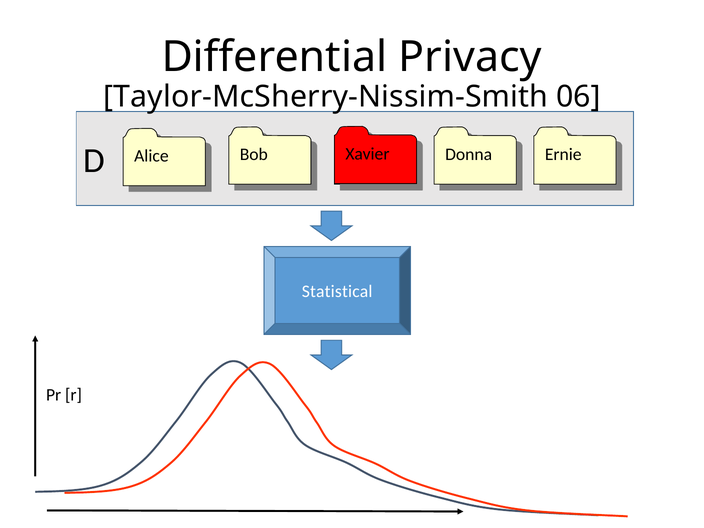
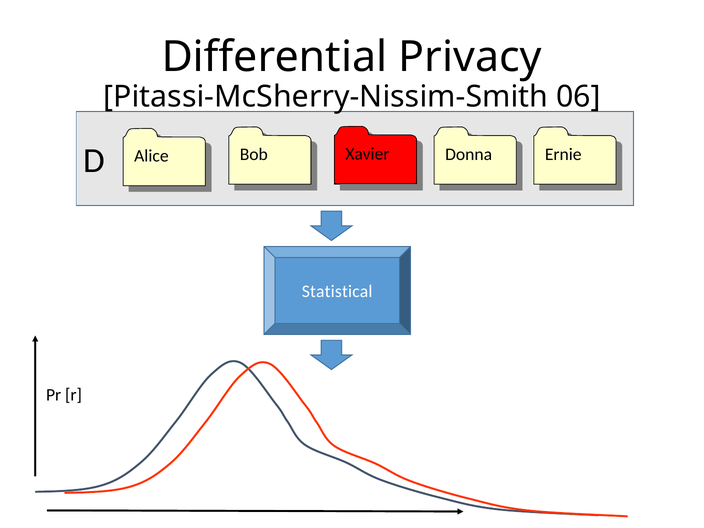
Taylor-McSherry-Nissim-Smith: Taylor-McSherry-Nissim-Smith -> Pitassi-McSherry-Nissim-Smith
